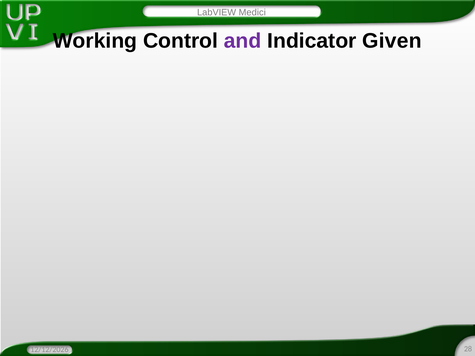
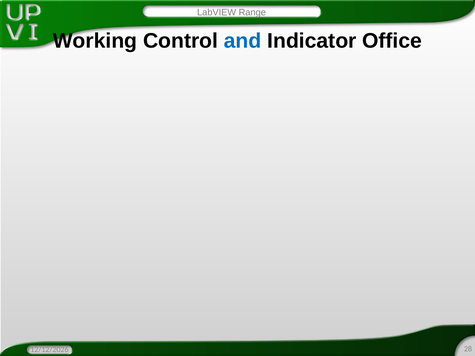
Medici: Medici -> Range
and colour: purple -> blue
Given: Given -> Office
